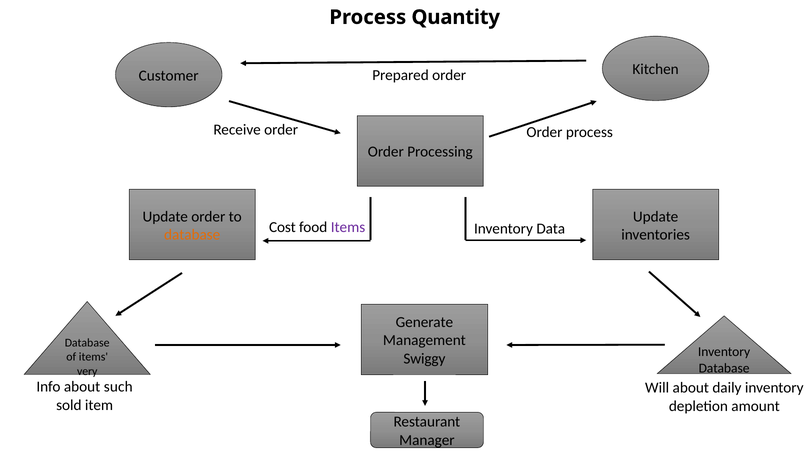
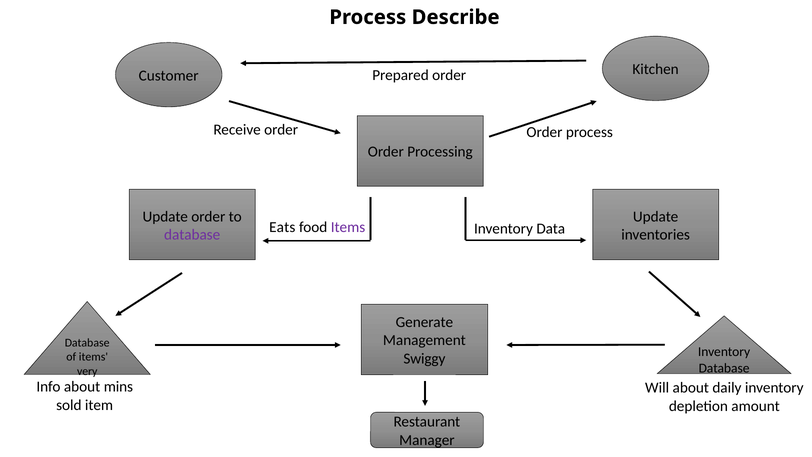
Quantity: Quantity -> Describe
Cost: Cost -> Eats
database at (192, 235) colour: orange -> purple
such: such -> mins
